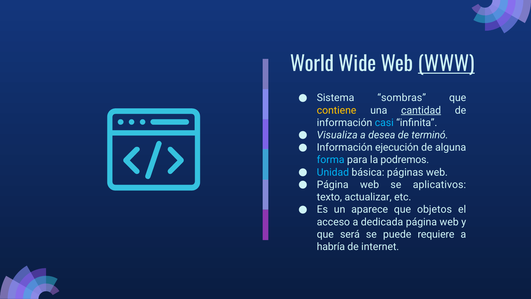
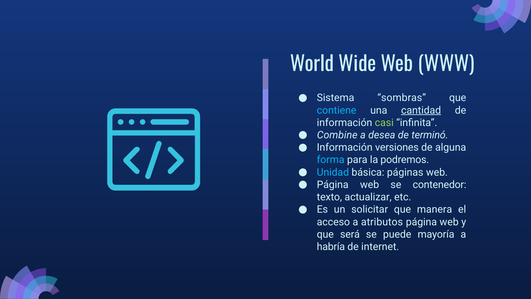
WWW underline: present -> none
contiene colour: yellow -> light blue
casi colour: light blue -> light green
Visualiza: Visualiza -> Combine
ejecución: ejecución -> versiones
aplicativos: aplicativos -> contenedor
aparece: aparece -> solicitar
objetos: objetos -> manera
dedicada: dedicada -> atributos
requiere: requiere -> mayoría
